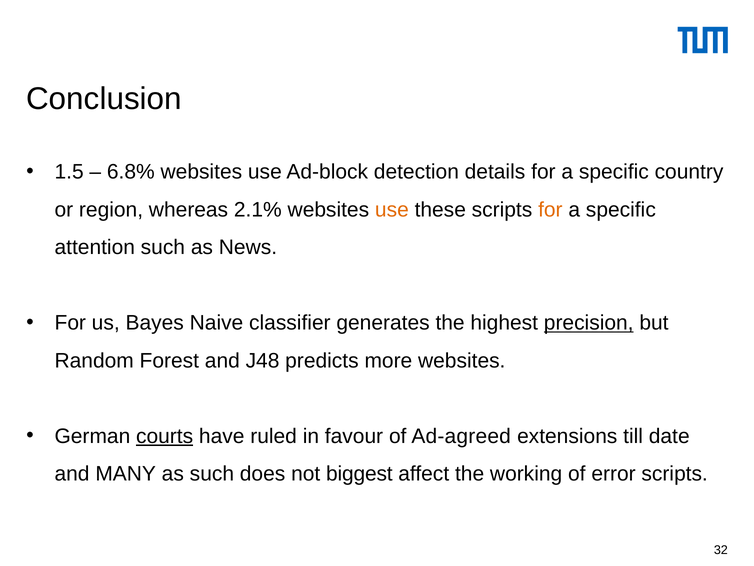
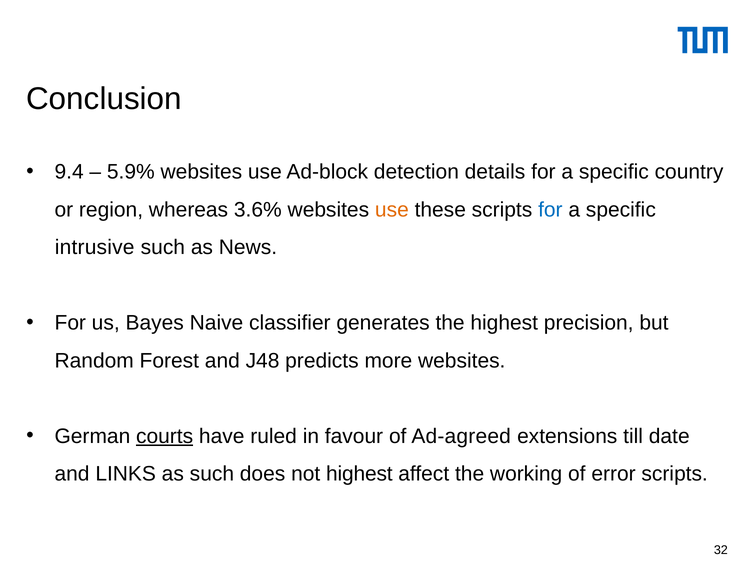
1.5: 1.5 -> 9.4
6.8%: 6.8% -> 5.9%
2.1%: 2.1% -> 3.6%
for at (550, 210) colour: orange -> blue
attention: attention -> intrusive
precision underline: present -> none
MANY: MANY -> LINKS
not biggest: biggest -> highest
